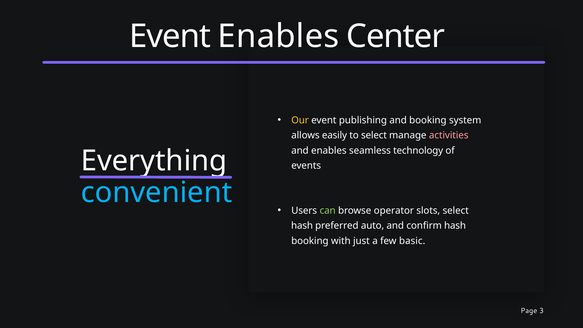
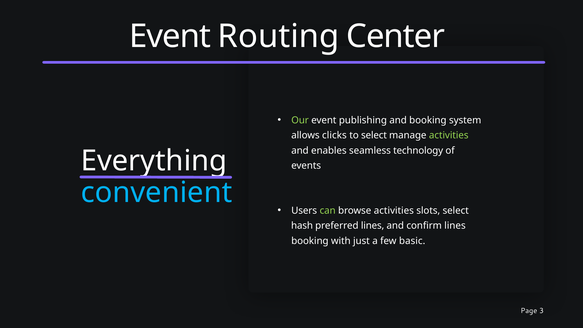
Event Enables: Enables -> Routing
Our colour: yellow -> light green
easily: easily -> clicks
activities at (449, 135) colour: pink -> light green
browse operator: operator -> activities
preferred auto: auto -> lines
confirm hash: hash -> lines
